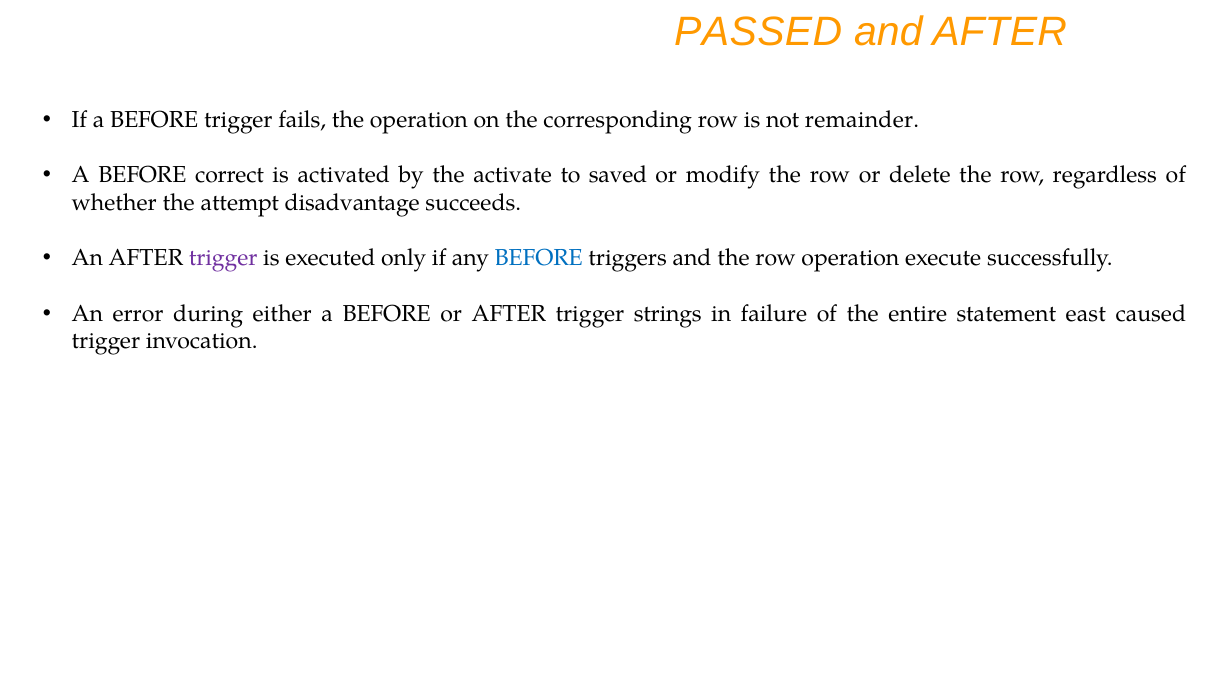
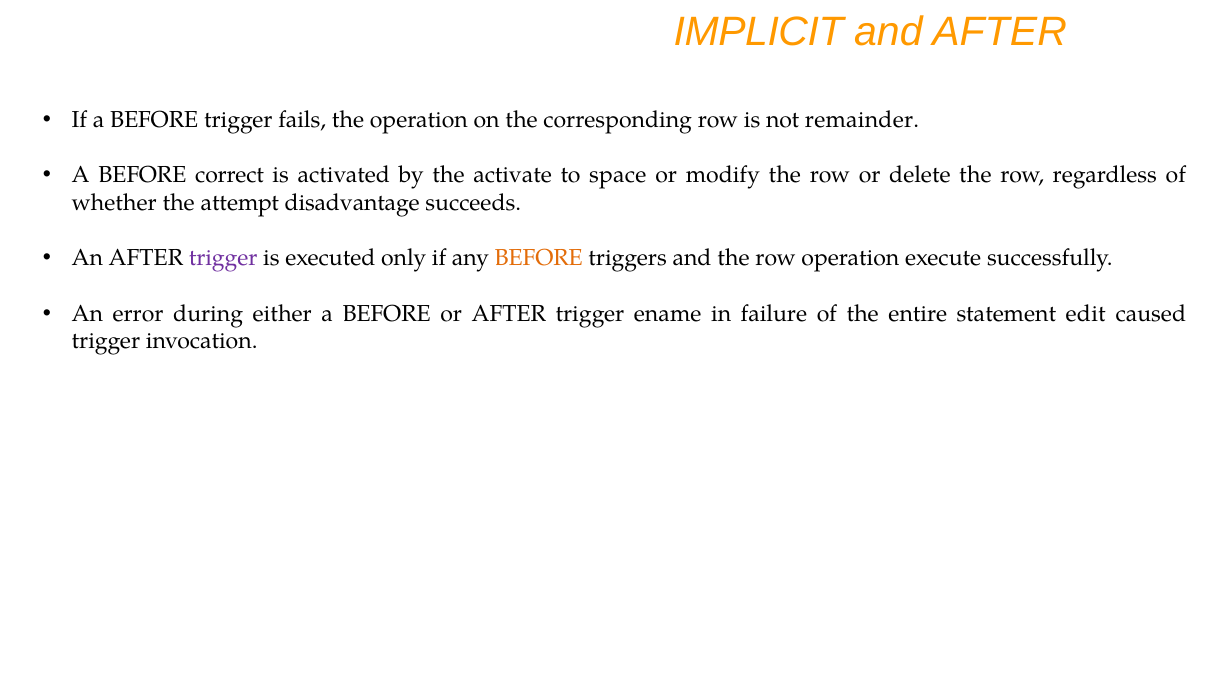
PASSED: PASSED -> IMPLICIT
saved: saved -> space
BEFORE at (539, 258) colour: blue -> orange
strings: strings -> ename
east: east -> edit
